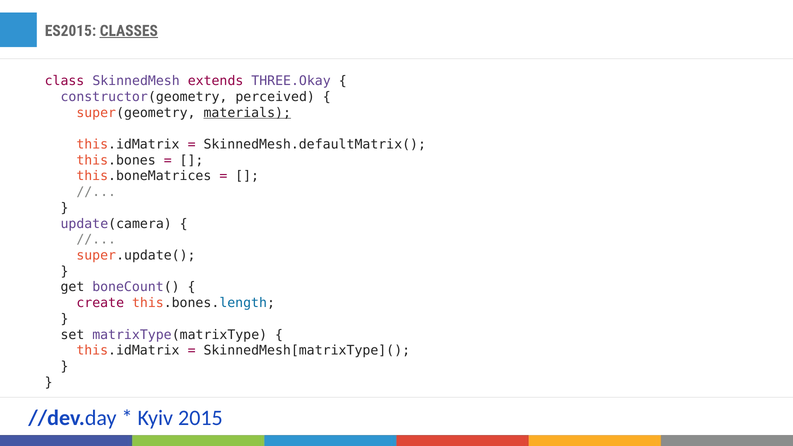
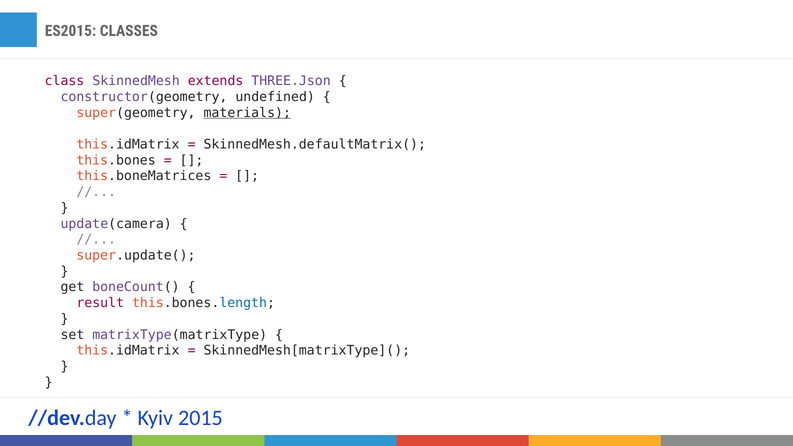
CLASSES underline: present -> none
THREE.Okay: THREE.Okay -> THREE.Json
perceived: perceived -> undefined
create: create -> result
